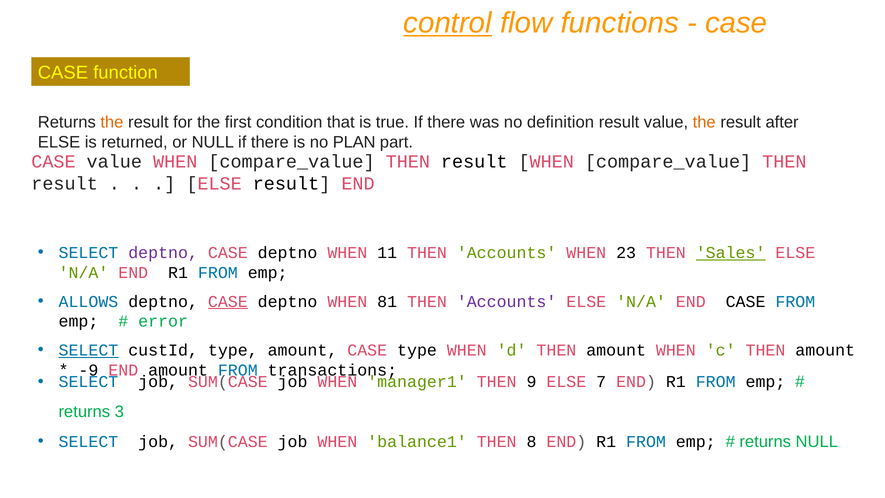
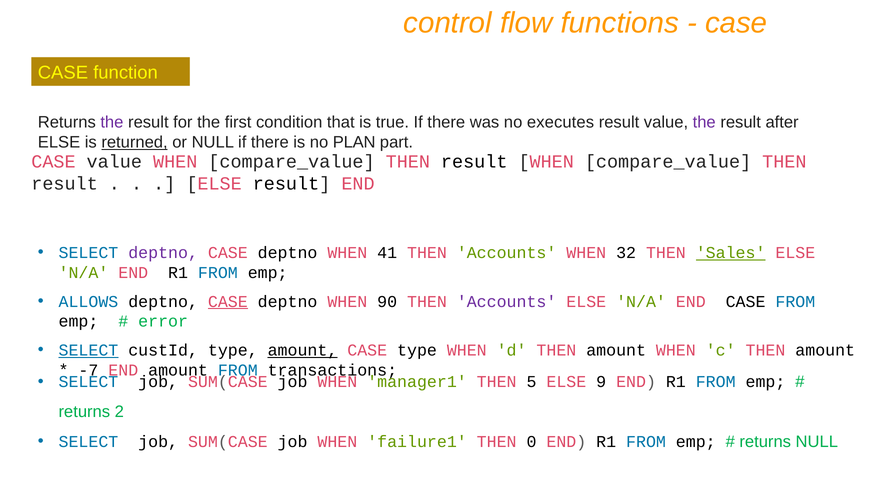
control underline: present -> none
the at (112, 122) colour: orange -> purple
definition: definition -> executes
the at (704, 122) colour: orange -> purple
returned underline: none -> present
11: 11 -> 41
23: 23 -> 32
81: 81 -> 90
amount at (303, 350) underline: none -> present
-9: -9 -> -7
9: 9 -> 5
7: 7 -> 9
3: 3 -> 2
balance1: balance1 -> failure1
8: 8 -> 0
